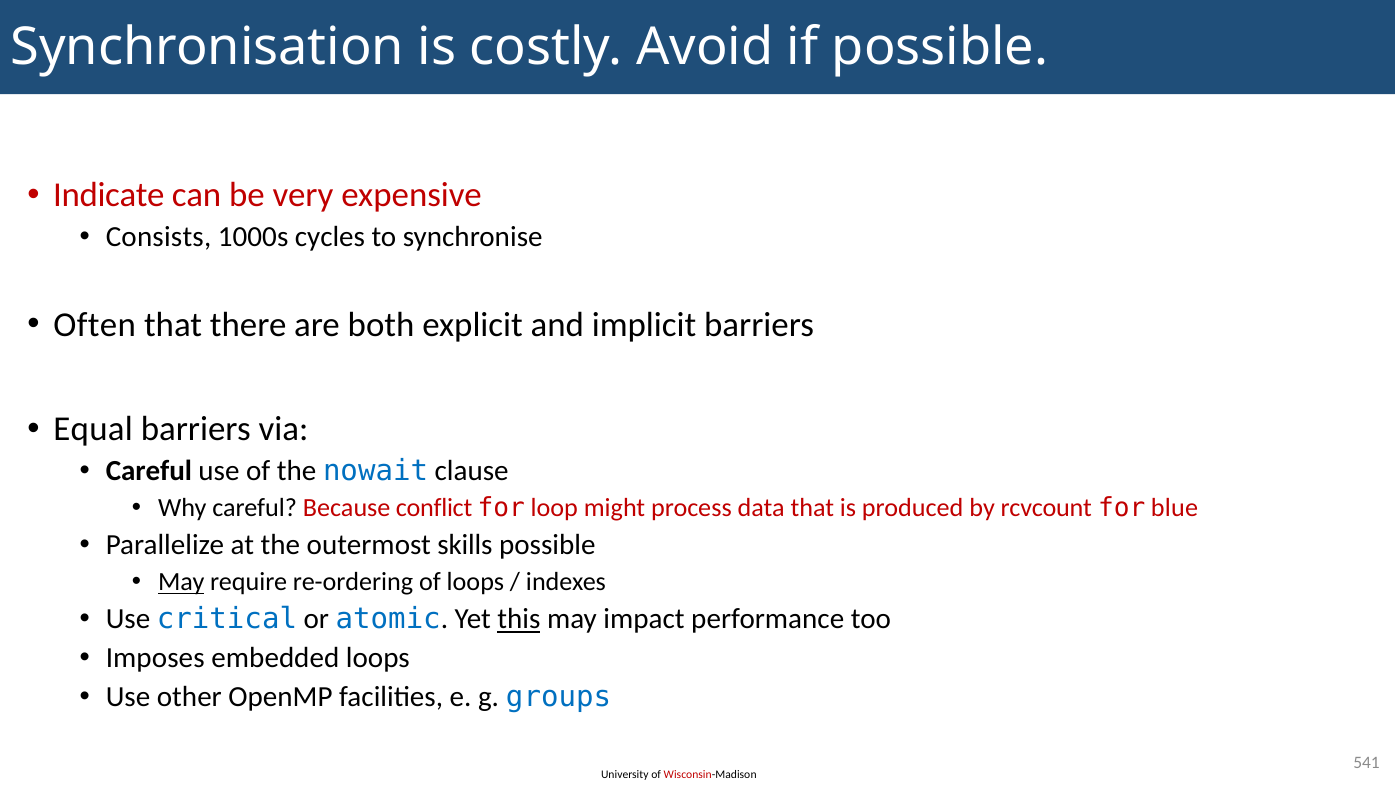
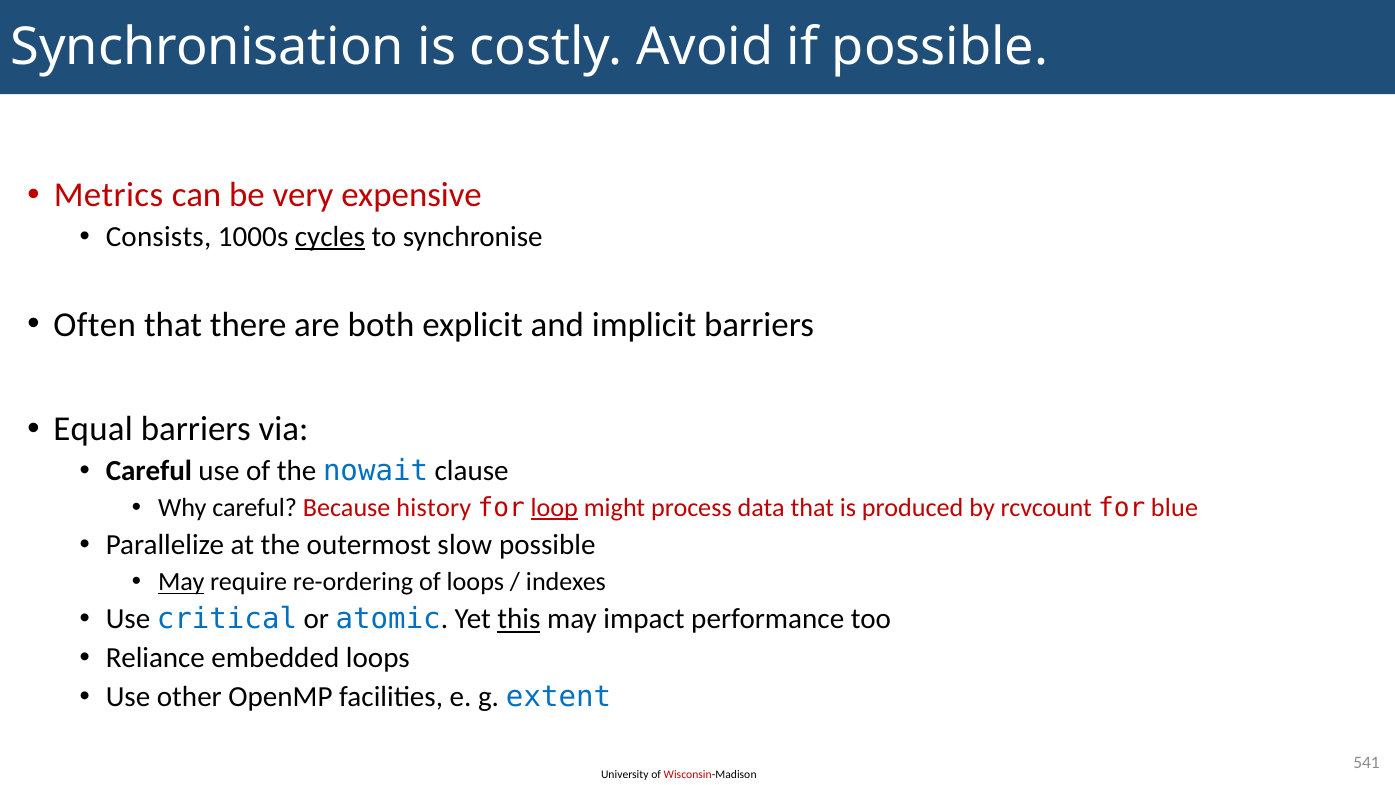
Indicate: Indicate -> Metrics
cycles underline: none -> present
conflict: conflict -> history
loop underline: none -> present
skills: skills -> slow
Imposes: Imposes -> Reliance
groups: groups -> extent
